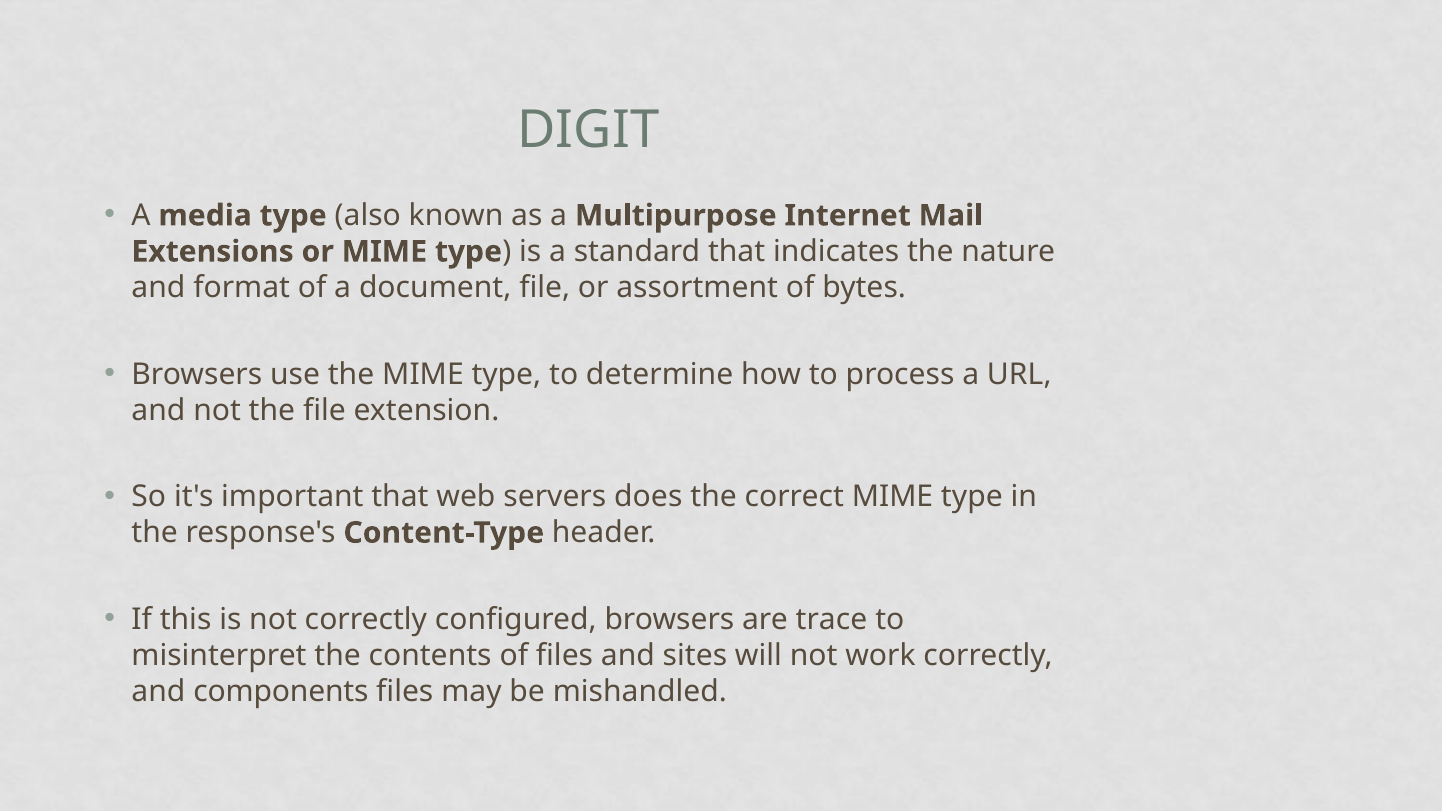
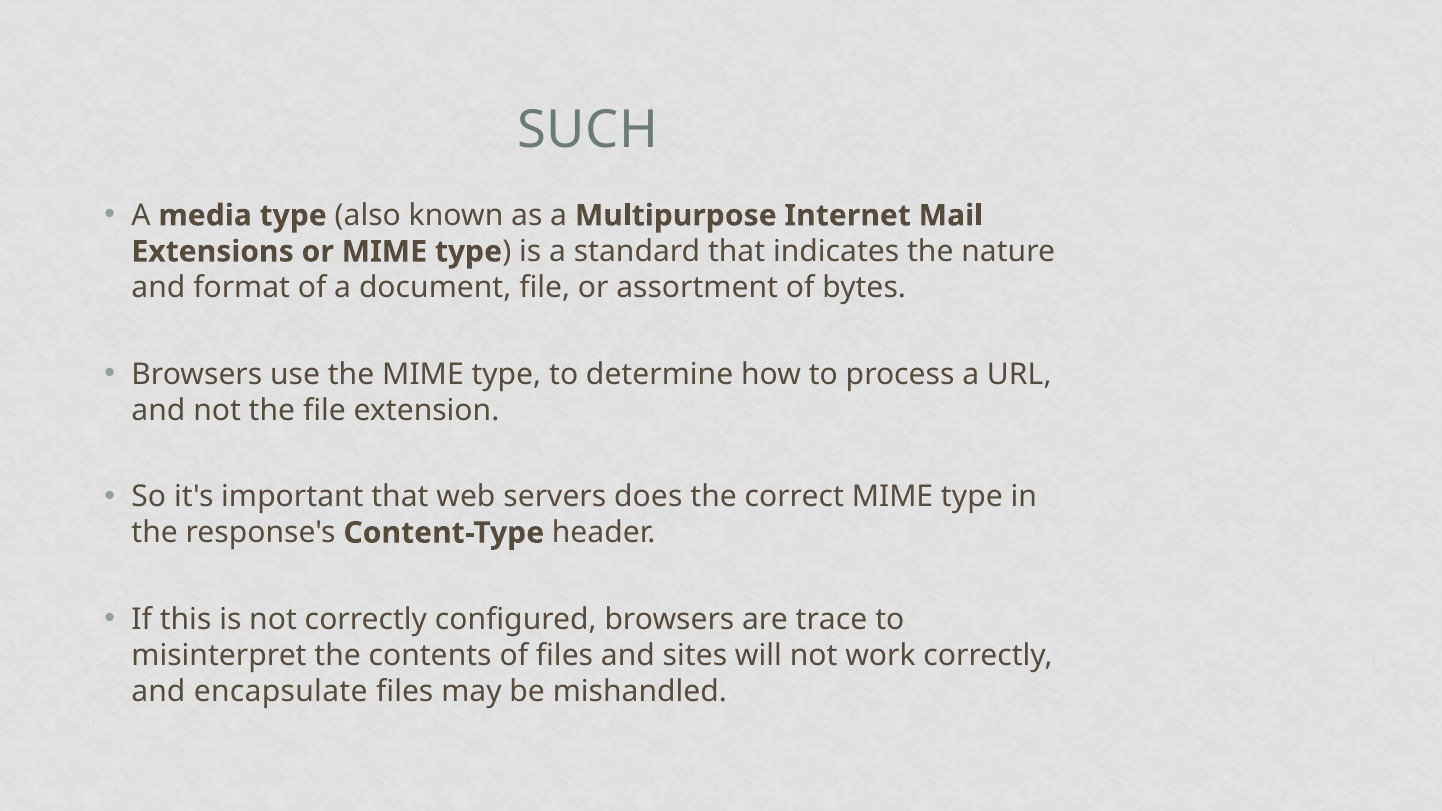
DIGIT: DIGIT -> SUCH
components: components -> encapsulate
